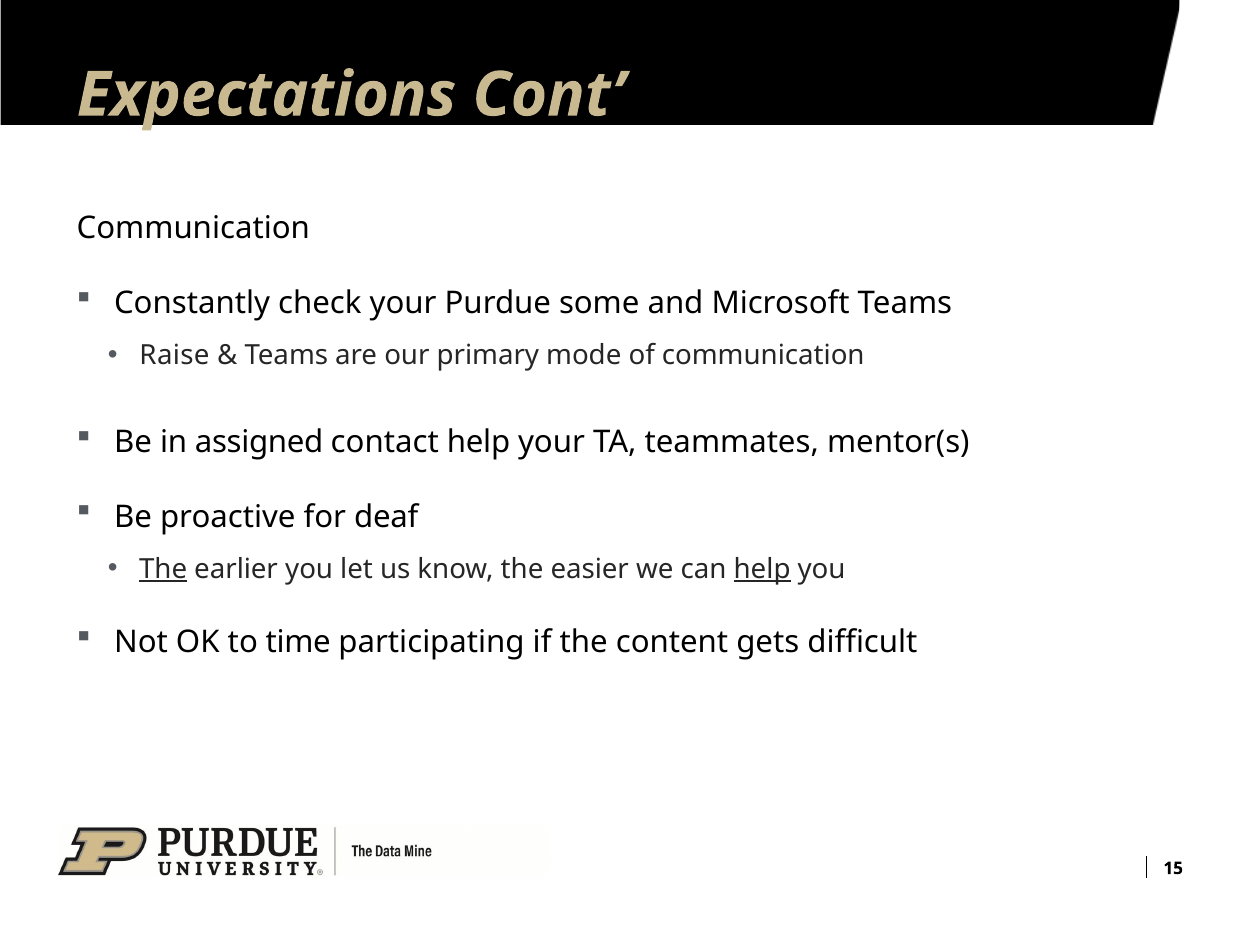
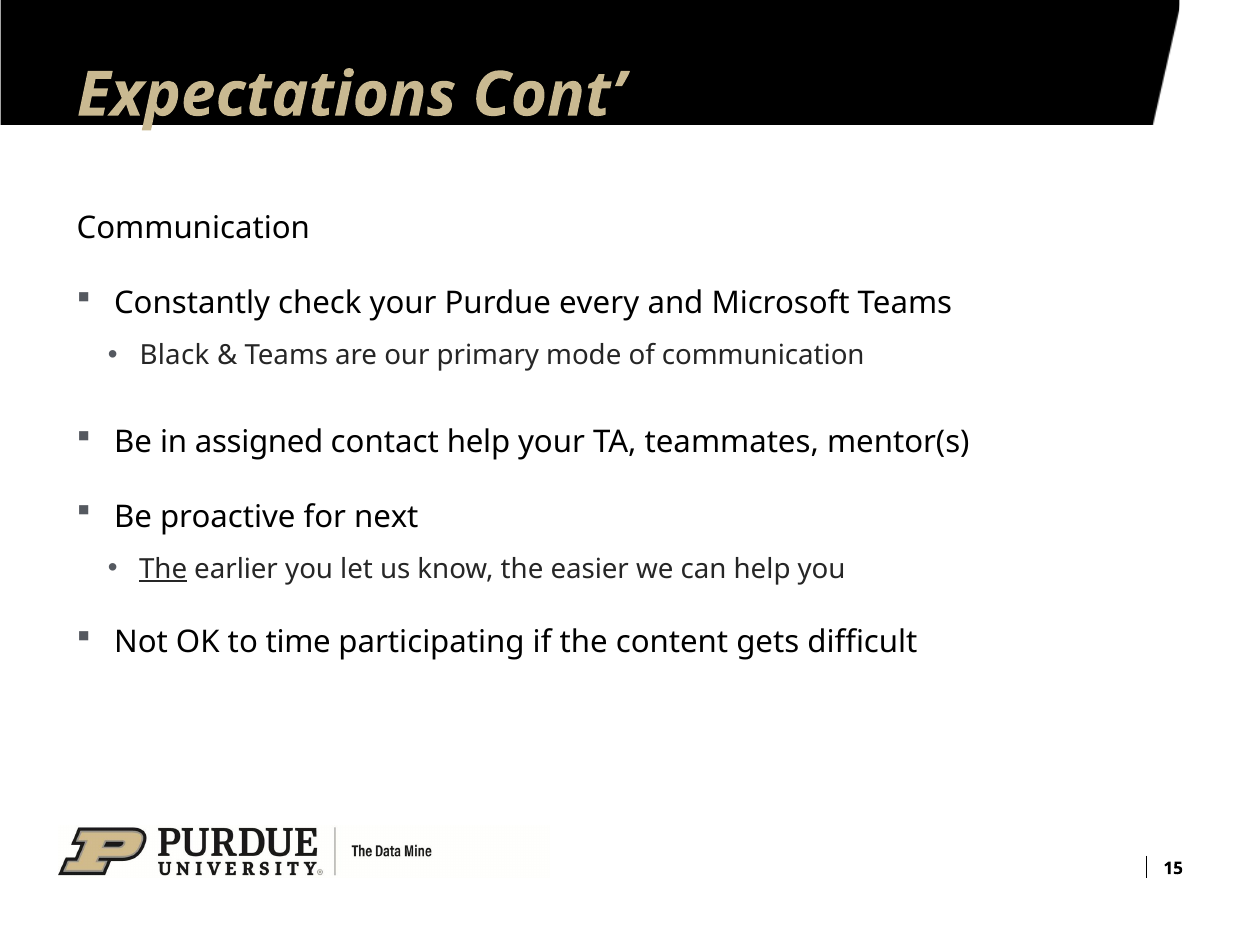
some: some -> every
Raise: Raise -> Black
deaf: deaf -> next
help at (762, 569) underline: present -> none
